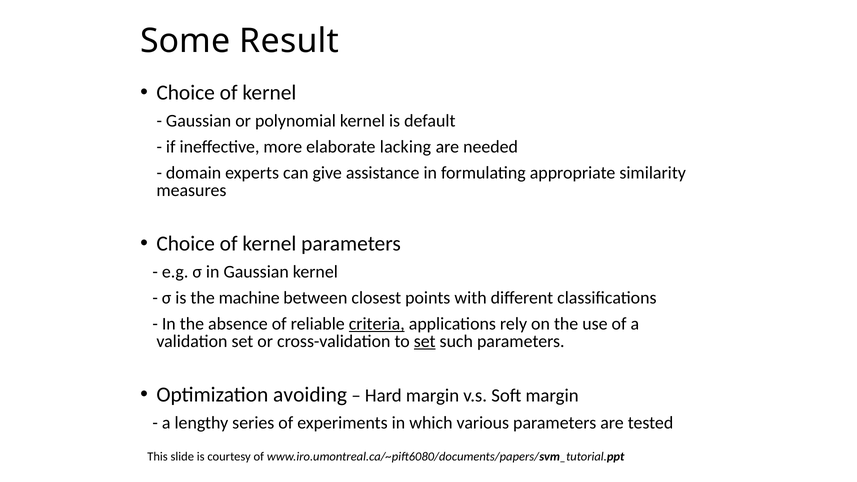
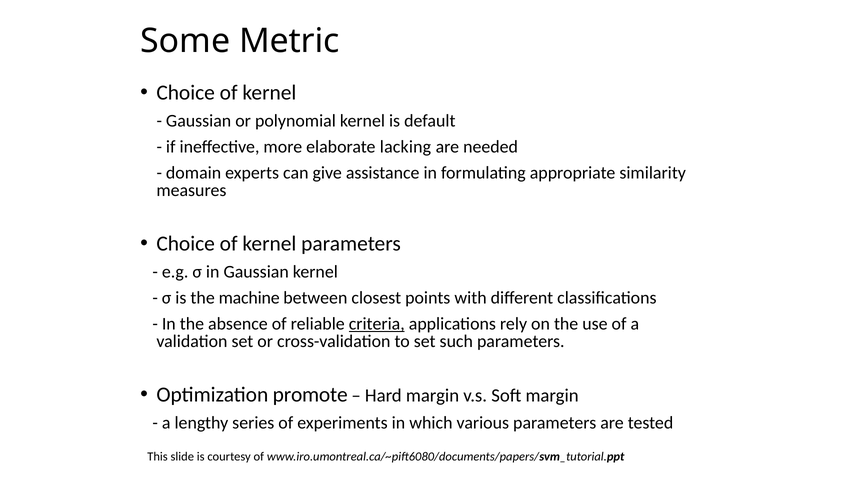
Result: Result -> Metric
set at (425, 341) underline: present -> none
avoiding: avoiding -> promote
